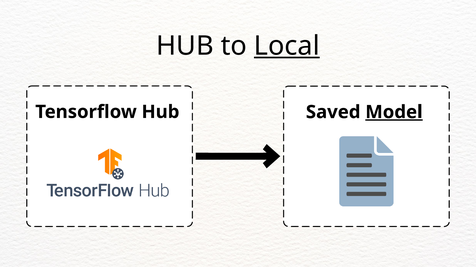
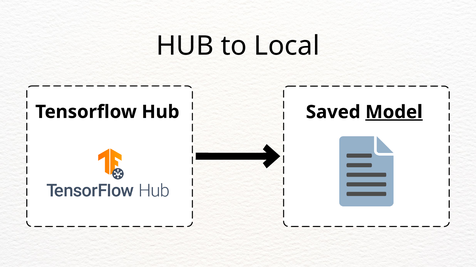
Local underline: present -> none
